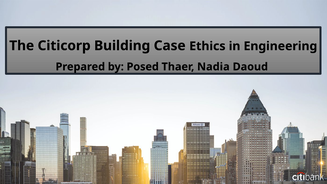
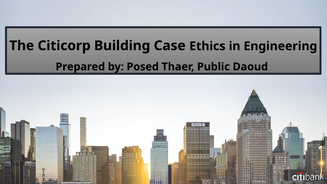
Nadia: Nadia -> Public
